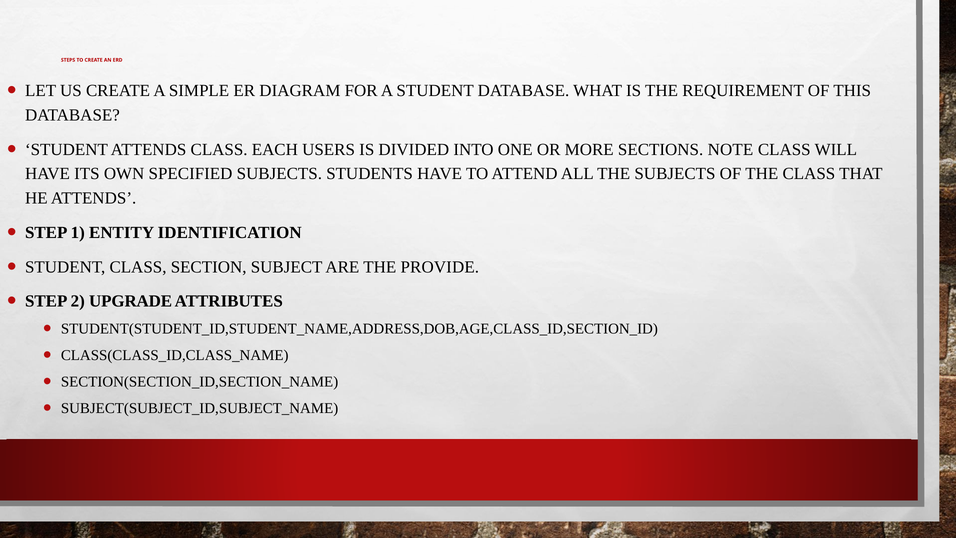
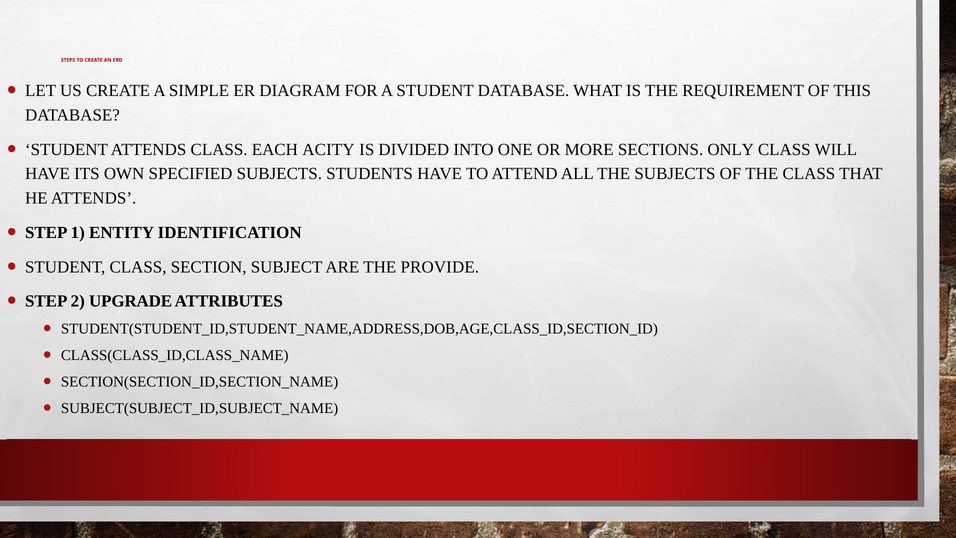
USERS: USERS -> ACITY
NOTE: NOTE -> ONLY
